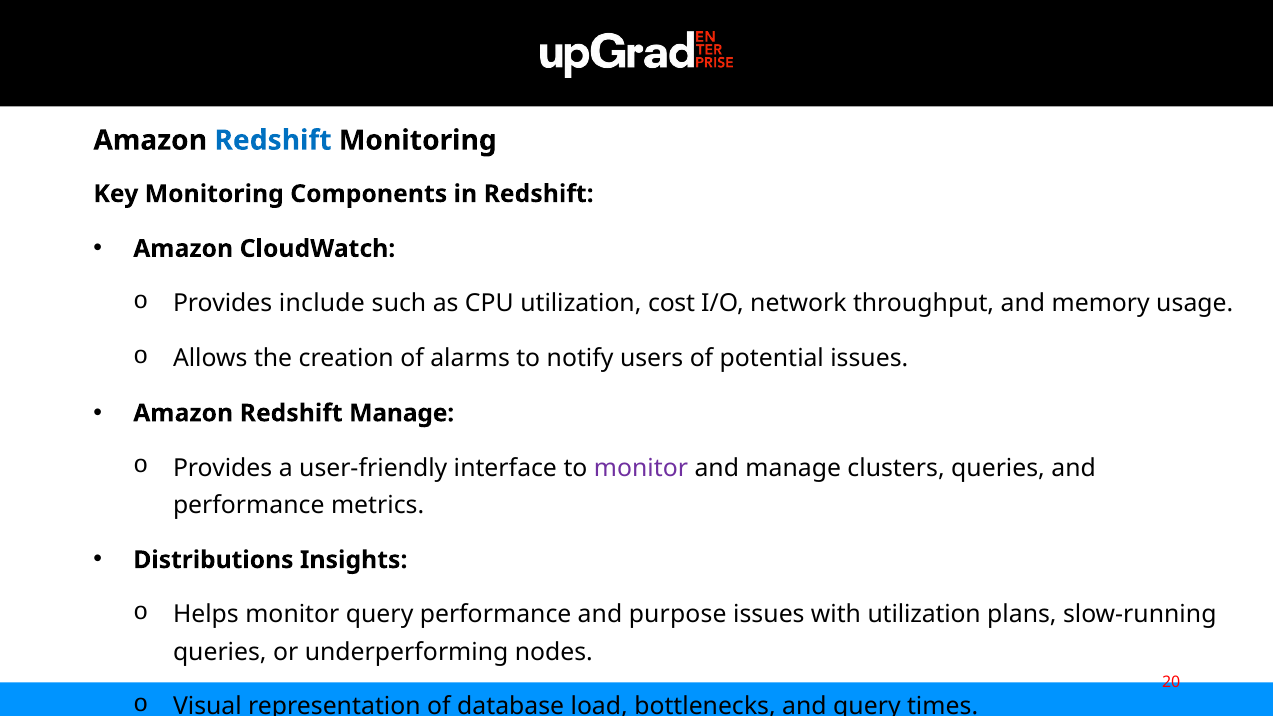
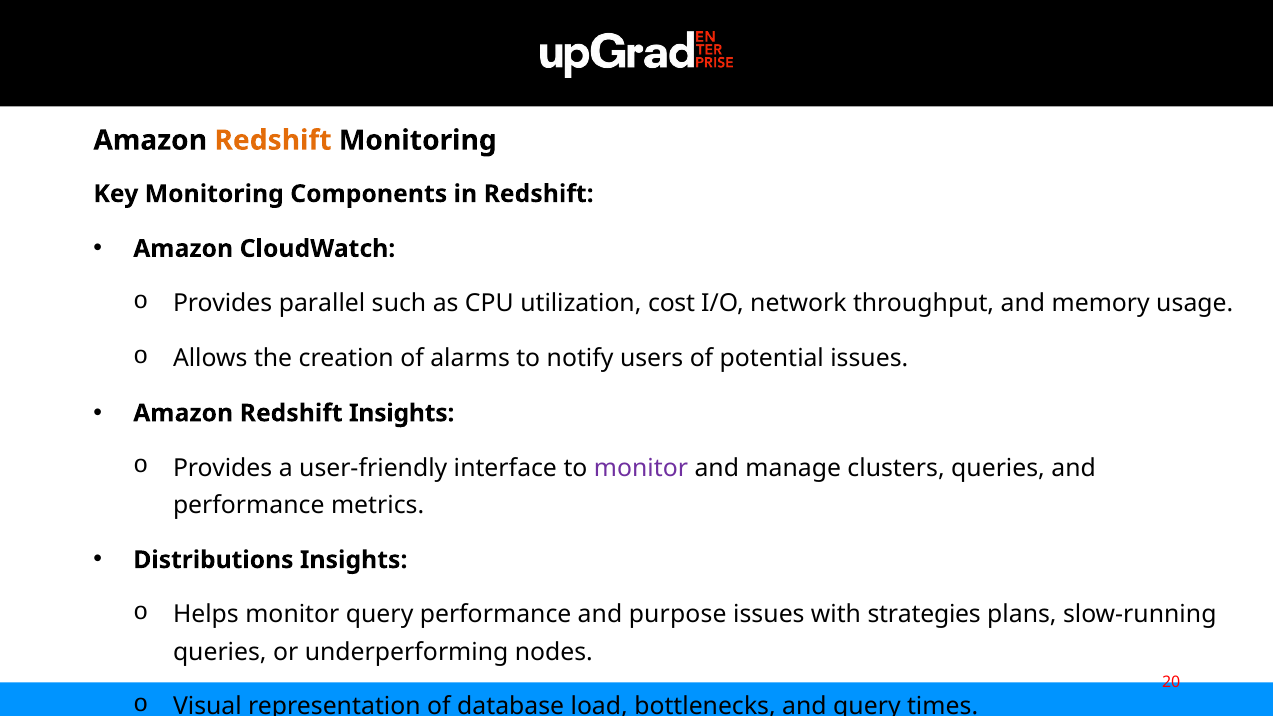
Redshift at (273, 140) colour: blue -> orange
include: include -> parallel
Redshift Manage: Manage -> Insights
with utilization: utilization -> strategies
